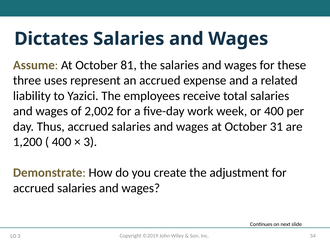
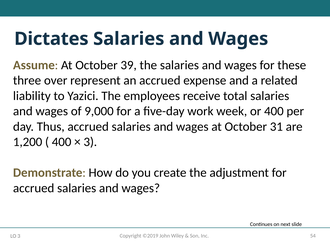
81: 81 -> 39
uses: uses -> over
2,002: 2,002 -> 9,000
